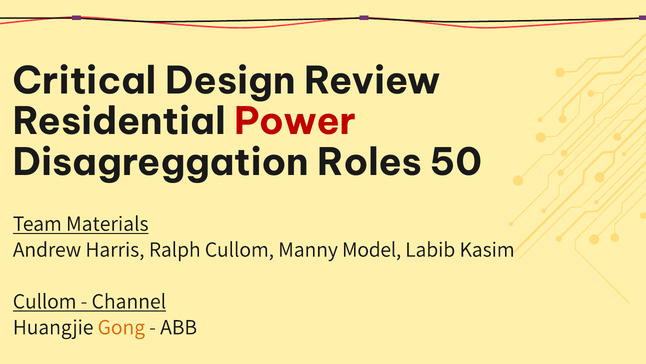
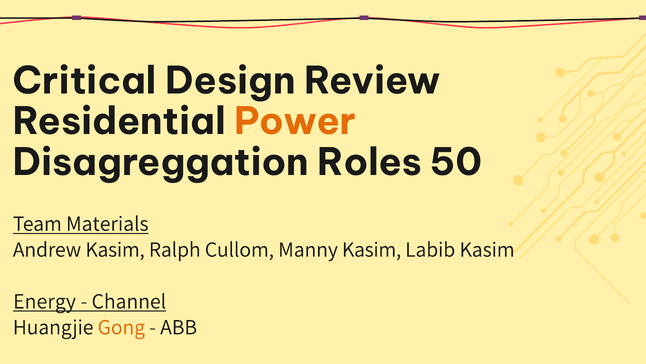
Power colour: red -> orange
Andrew Harris: Harris -> Kasim
Manny Model: Model -> Kasim
Cullom at (45, 301): Cullom -> Energy
